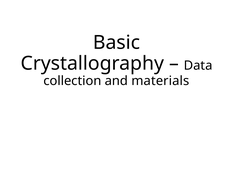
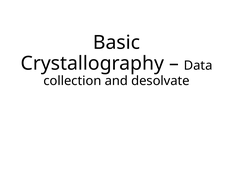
materials: materials -> desolvate
